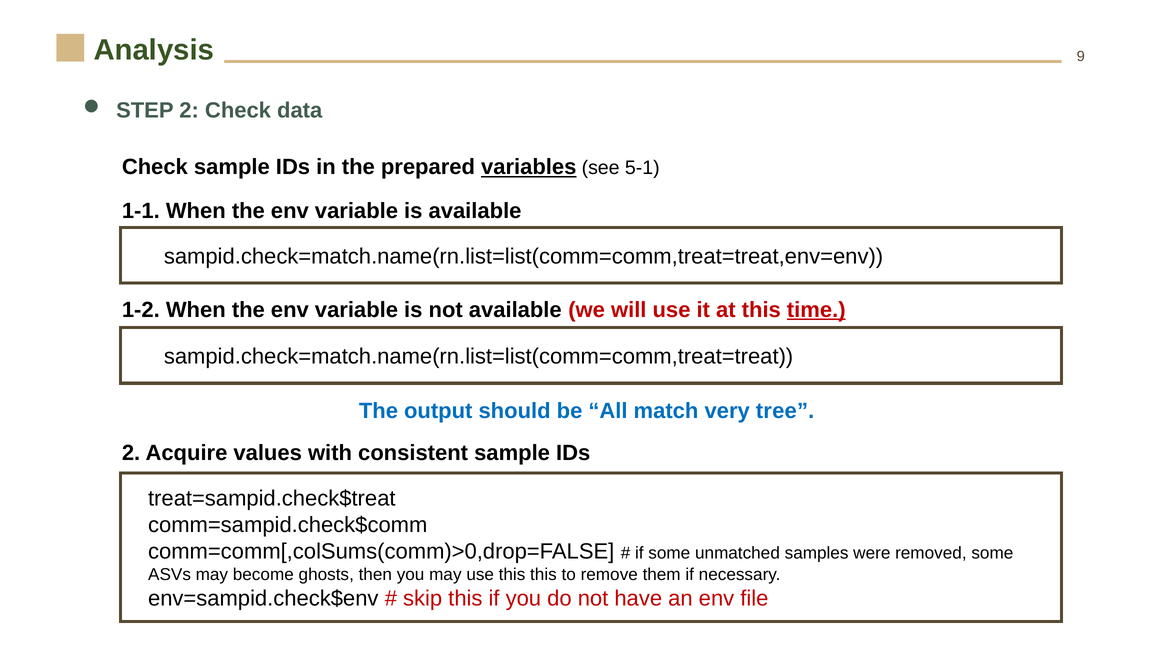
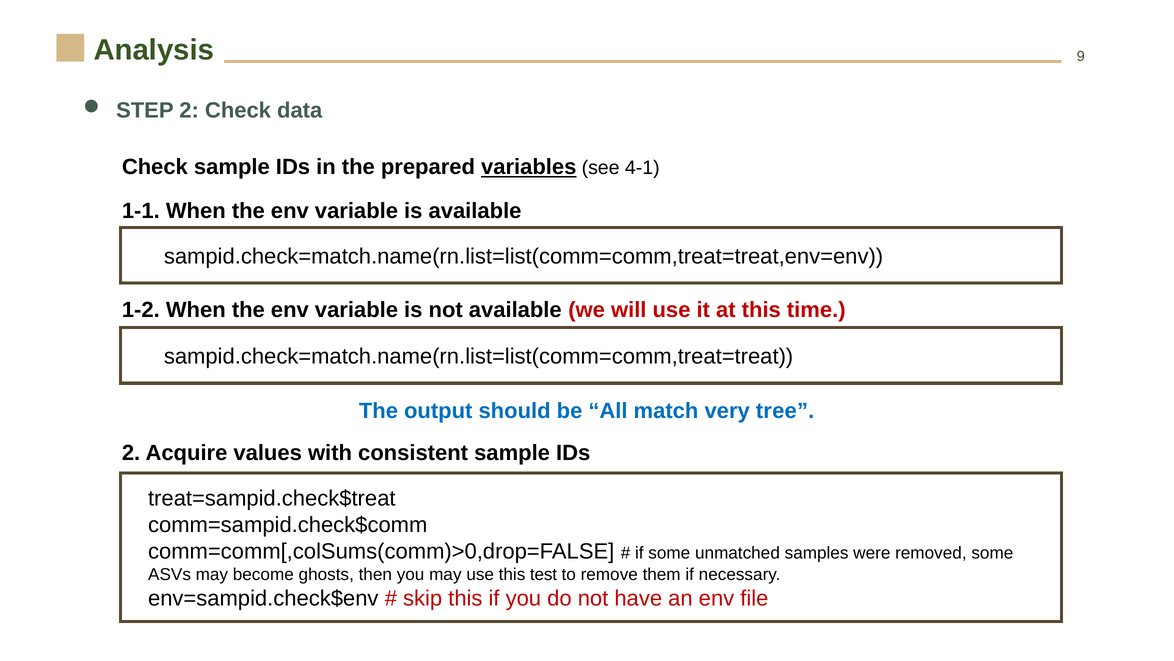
5-1: 5-1 -> 4-1
time underline: present -> none
this this: this -> test
